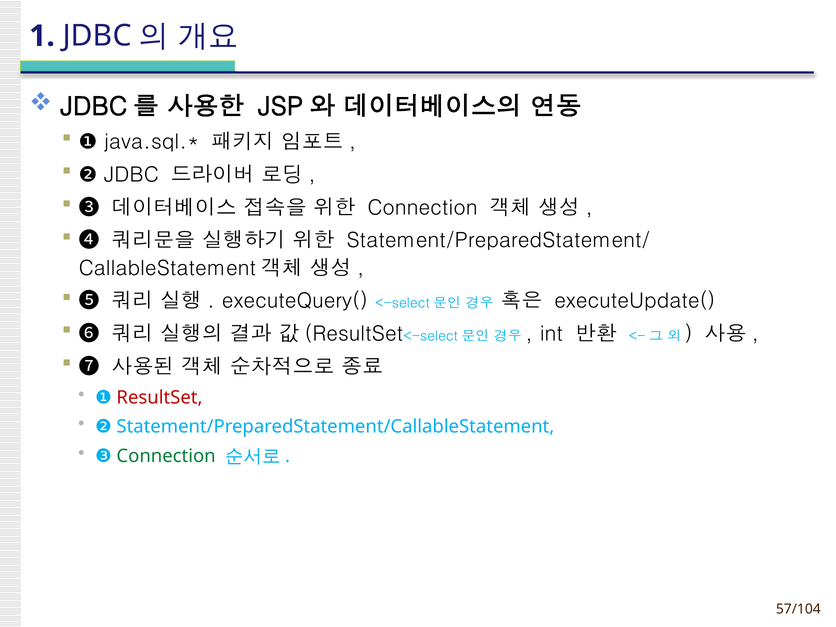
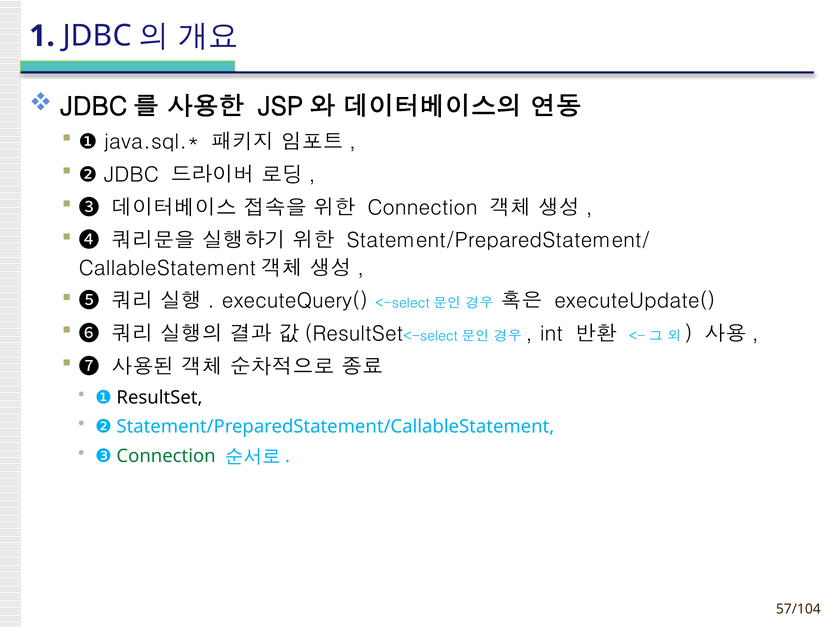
ResultSet colour: red -> black
